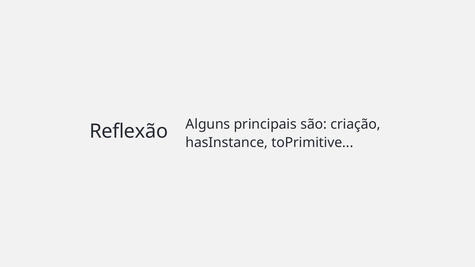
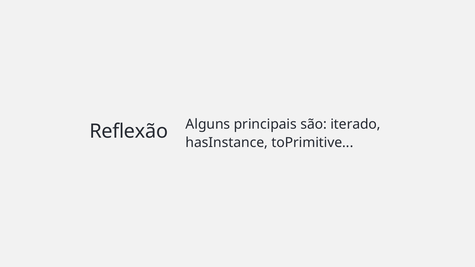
criação: criação -> iterado
